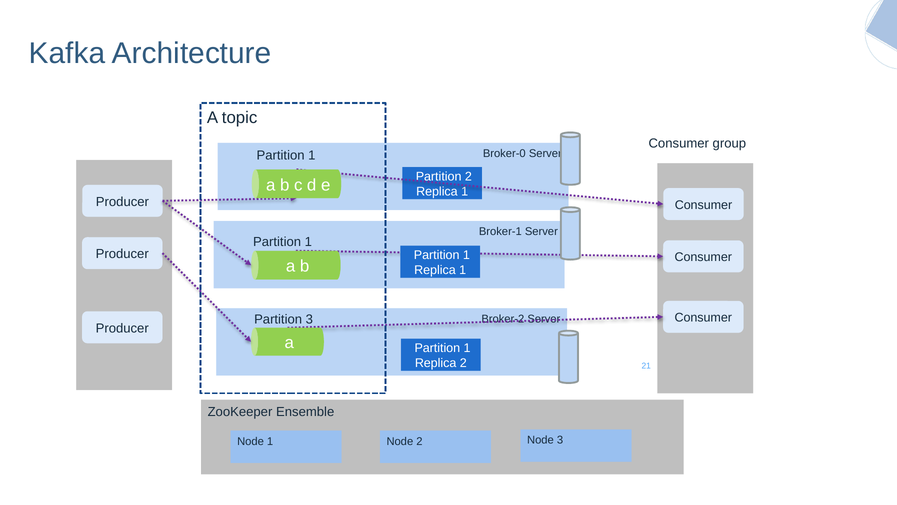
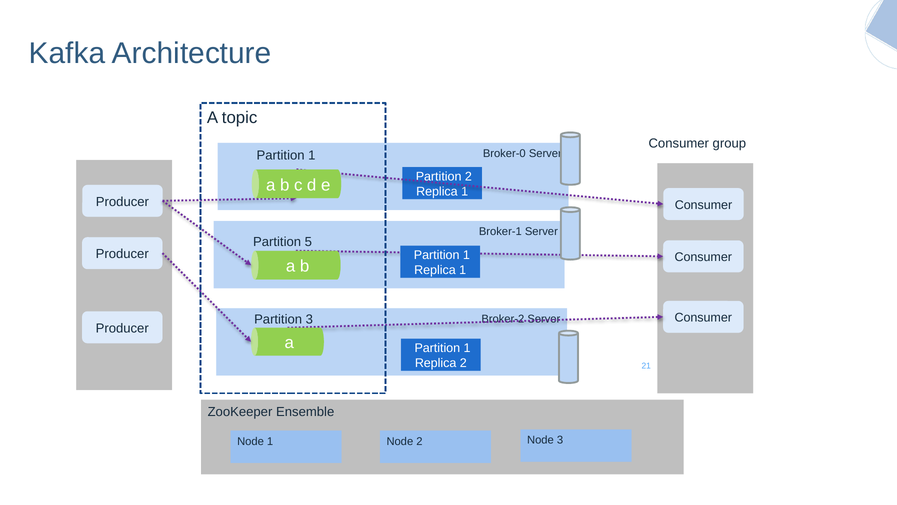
1 at (308, 242): 1 -> 5
